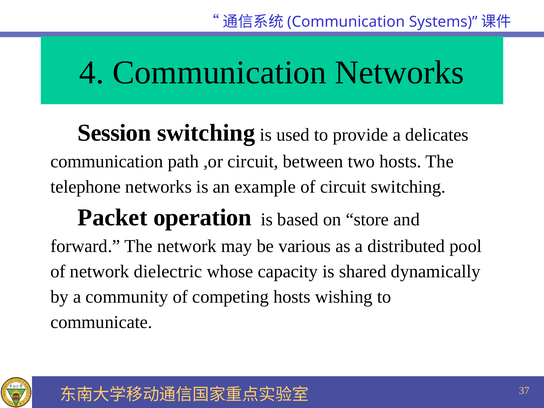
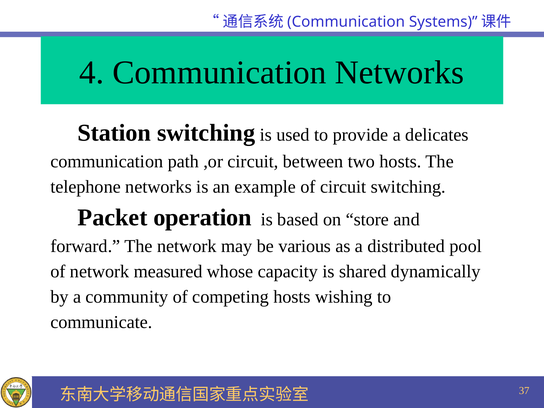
Session: Session -> Station
dielectric: dielectric -> measured
